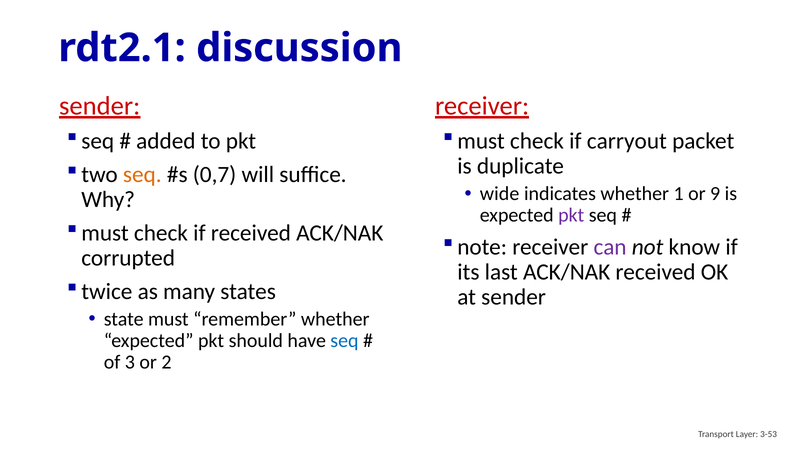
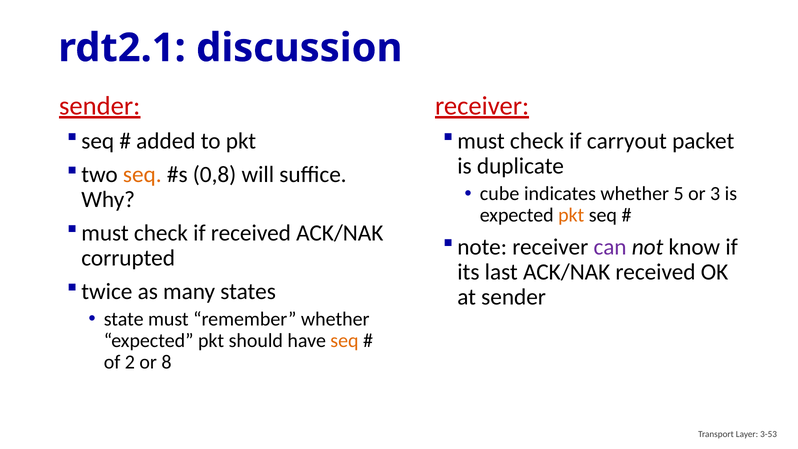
0,7: 0,7 -> 0,8
wide: wide -> cube
1: 1 -> 5
9: 9 -> 3
pkt at (571, 215) colour: purple -> orange
seq at (344, 341) colour: blue -> orange
3: 3 -> 2
2: 2 -> 8
